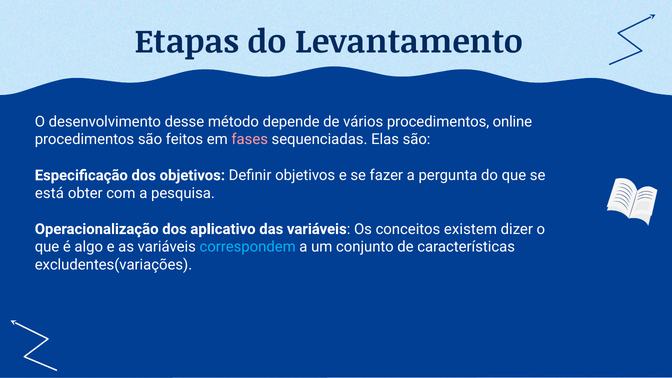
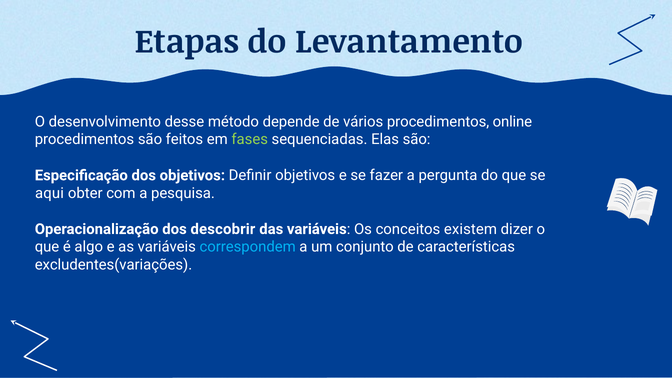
fases colour: pink -> light green
está: está -> aqui
aplicativo: aplicativo -> descobrir
